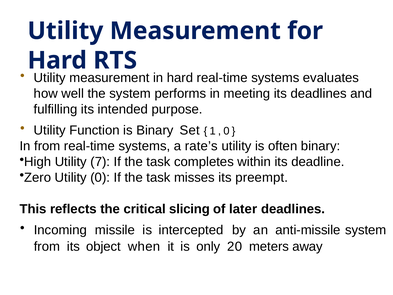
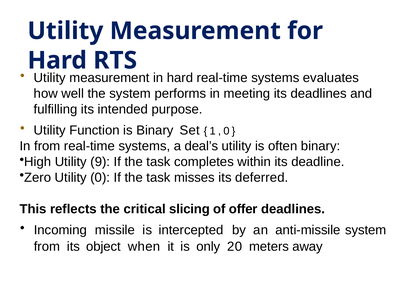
rate’s: rate’s -> deal’s
7: 7 -> 9
preempt: preempt -> deferred
later: later -> offer
